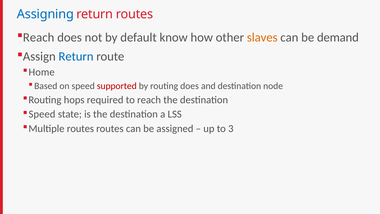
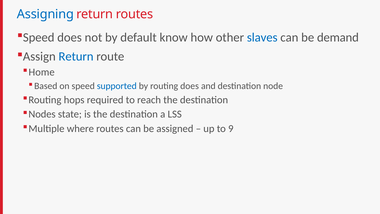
Reach at (39, 37): Reach -> Speed
slaves colour: orange -> blue
supported colour: red -> blue
Speed at (42, 114): Speed -> Nodes
Multiple routes: routes -> where
3: 3 -> 9
